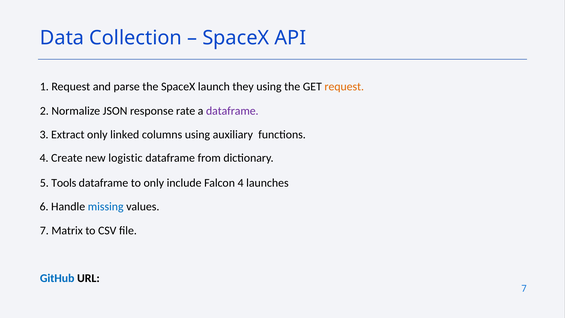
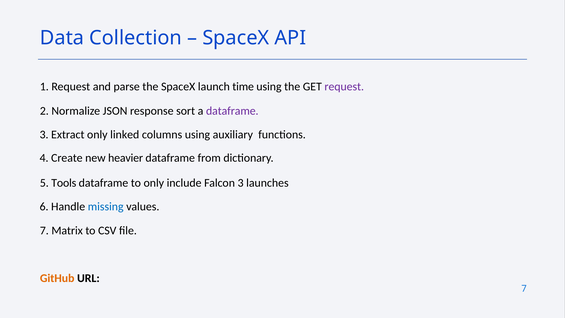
they: they -> time
request at (344, 87) colour: orange -> purple
rate: rate -> sort
logistic: logistic -> heavier
Falcon 4: 4 -> 3
GitHub colour: blue -> orange
